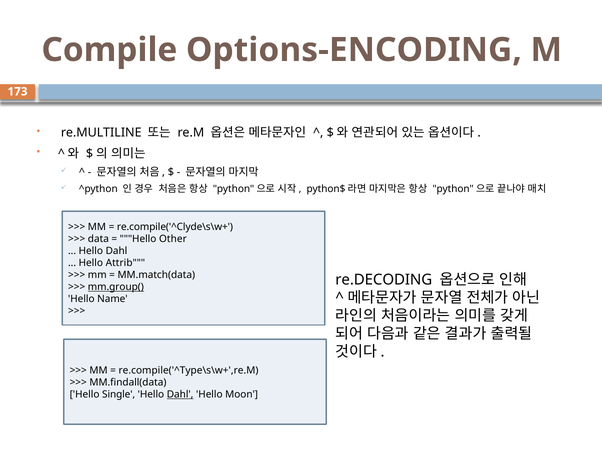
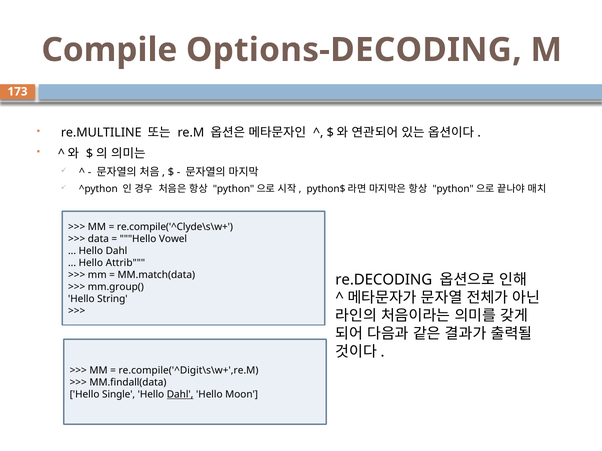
Options-ENCODING: Options-ENCODING -> Options-DECODING
Other: Other -> Vowel
mm.group( underline: present -> none
Name: Name -> String
re.compile('^Type\s\w+',re.M: re.compile('^Type\s\w+',re.M -> re.compile('^Digit\s\w+',re.M
